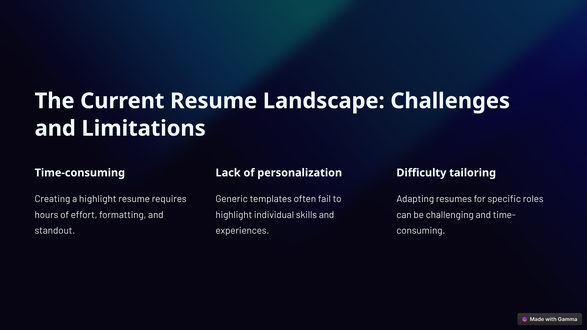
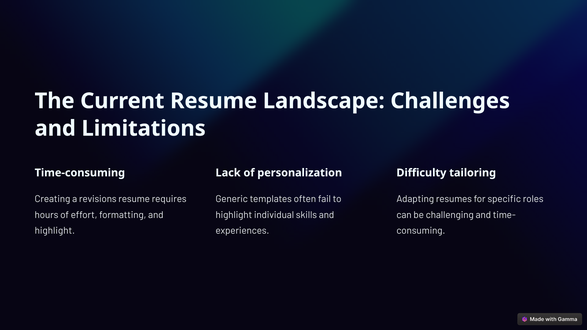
a highlight: highlight -> revisions
standout at (55, 231): standout -> highlight
